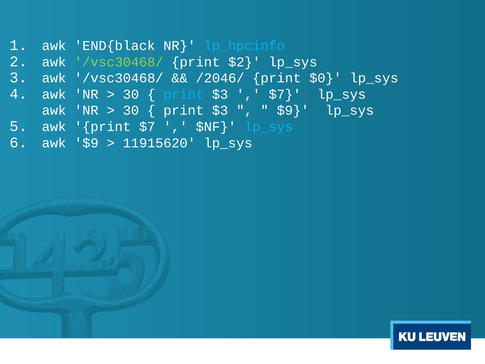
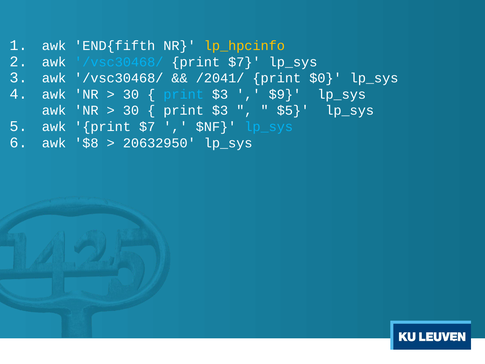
END{black: END{black -> END{fifth
lp_hpcinfo colour: light blue -> yellow
/vsc30468/ at (119, 62) colour: light green -> light blue
$2 at (244, 62): $2 -> $7
/2046/: /2046/ -> /2041/
$7 at (285, 94): $7 -> $9
$9 at (293, 110): $9 -> $5
awk $9: $9 -> $8
11915620: 11915620 -> 20632950
